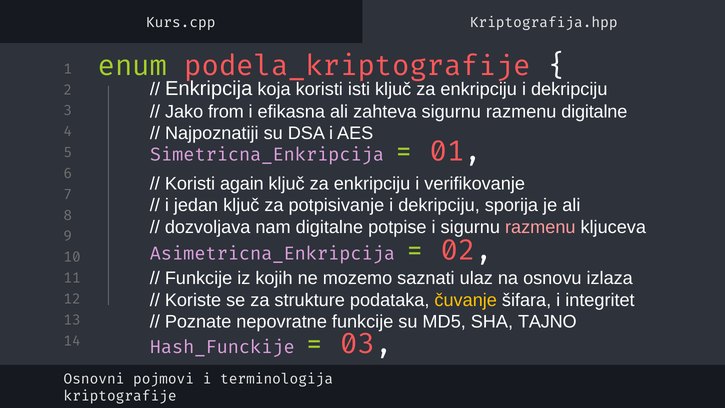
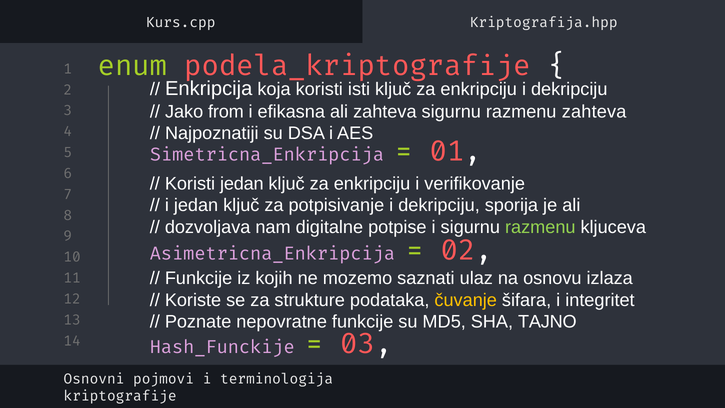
razmenu digitalne: digitalne -> zahteva
Koristi again: again -> jedan
razmenu at (540, 227) colour: pink -> light green
